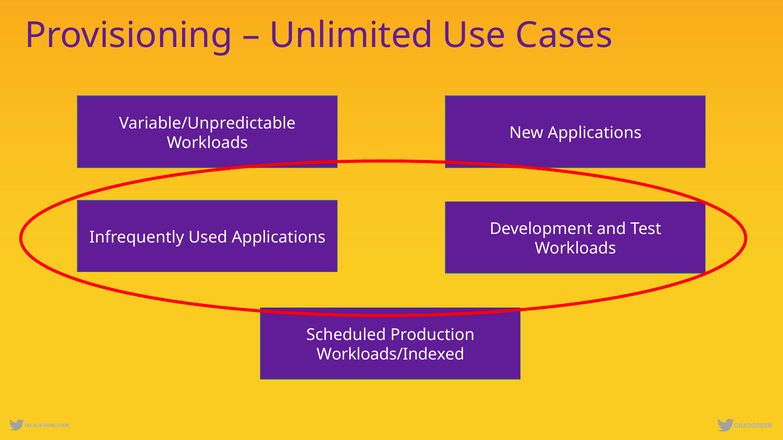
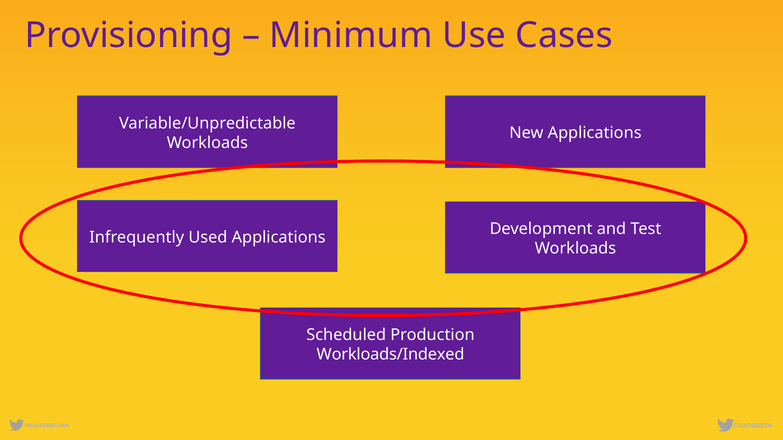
Unlimited: Unlimited -> Minimum
